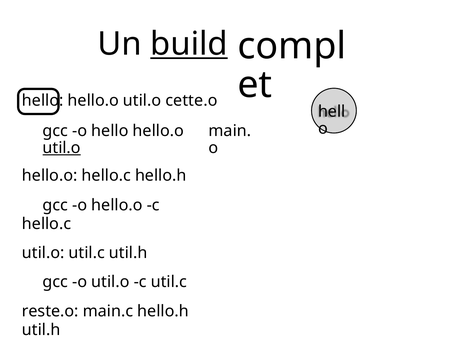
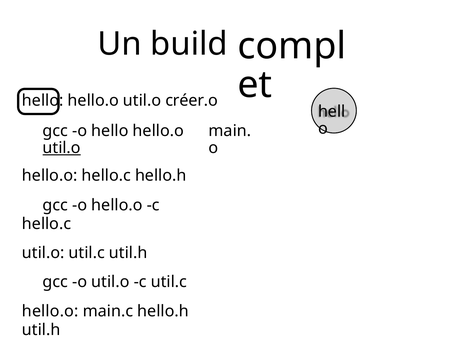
build underline: present -> none
cette.o: cette.o -> créer.o
reste.o at (50, 311): reste.o -> hello.o
